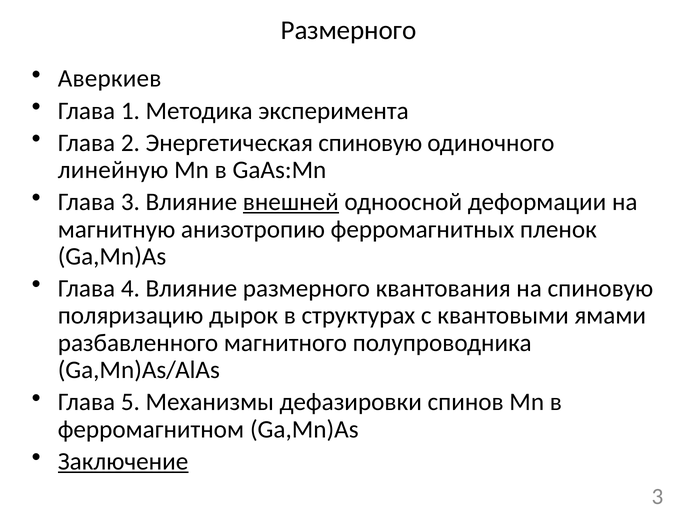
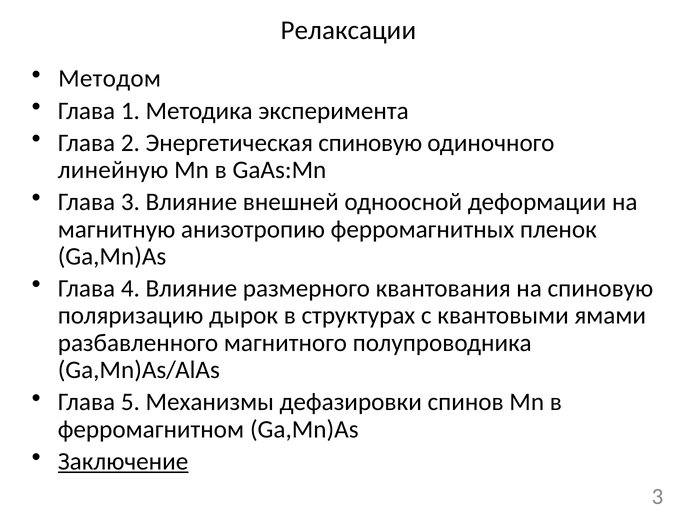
Размерного at (349, 31): Размерного -> Релаксации
Аверкиев: Аверкиев -> Методом
внешней underline: present -> none
